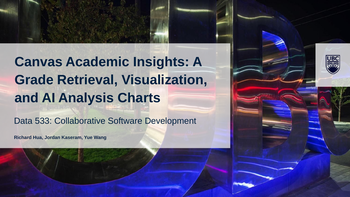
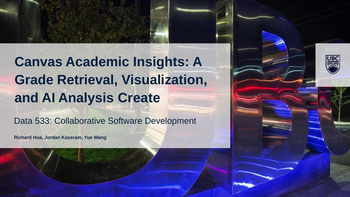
Charts: Charts -> Create
